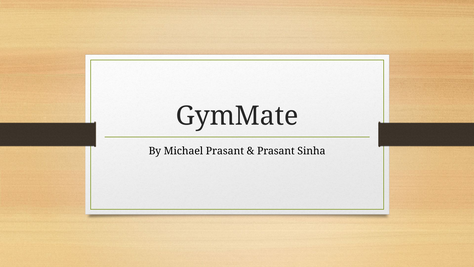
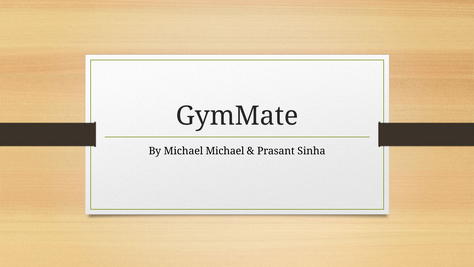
Michael Prasant: Prasant -> Michael
